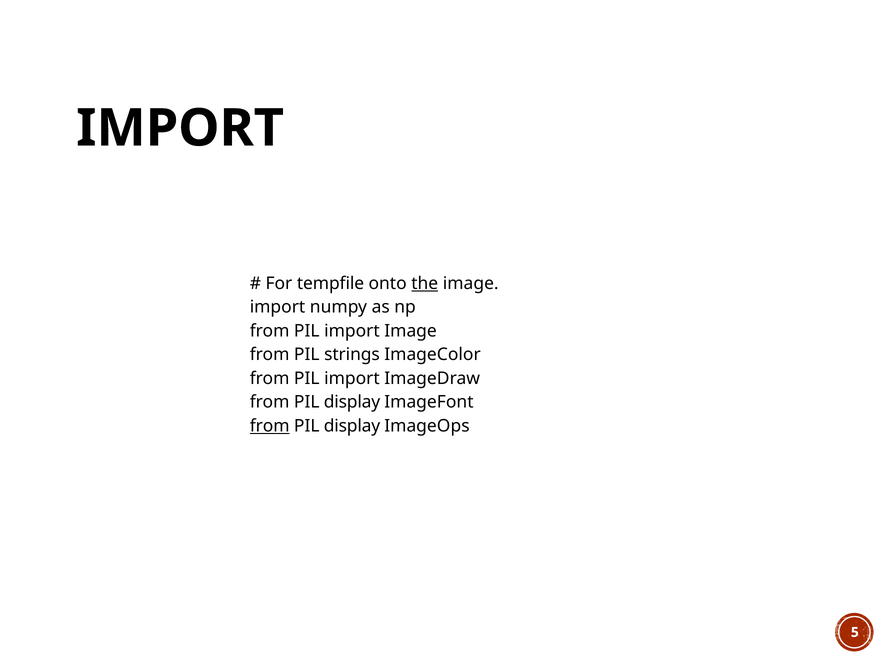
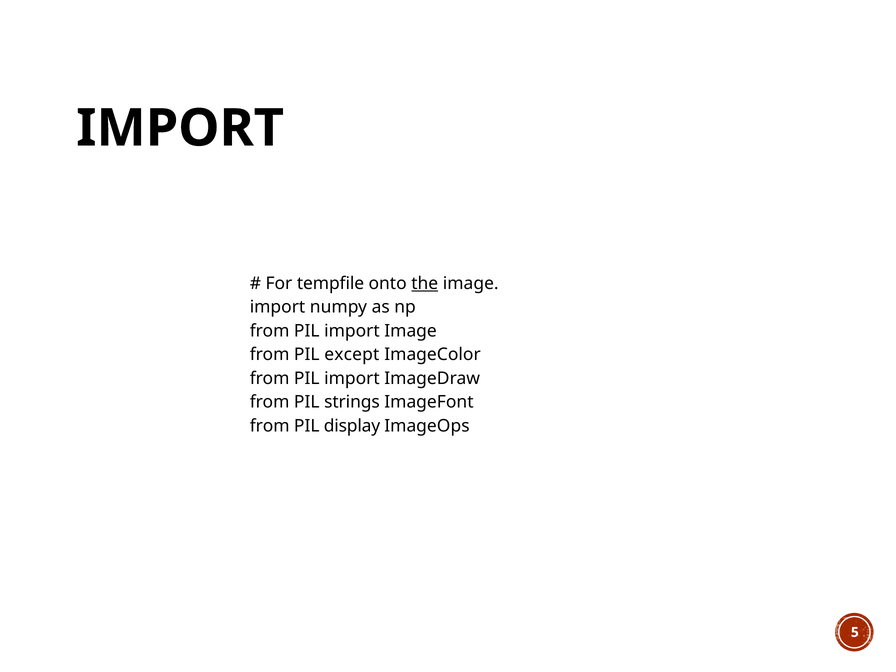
strings: strings -> except
display at (352, 402): display -> strings
from at (270, 426) underline: present -> none
